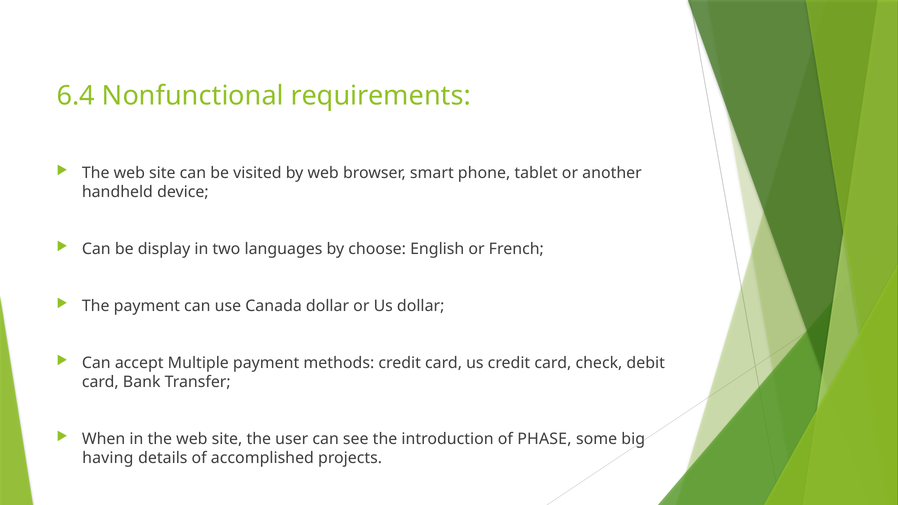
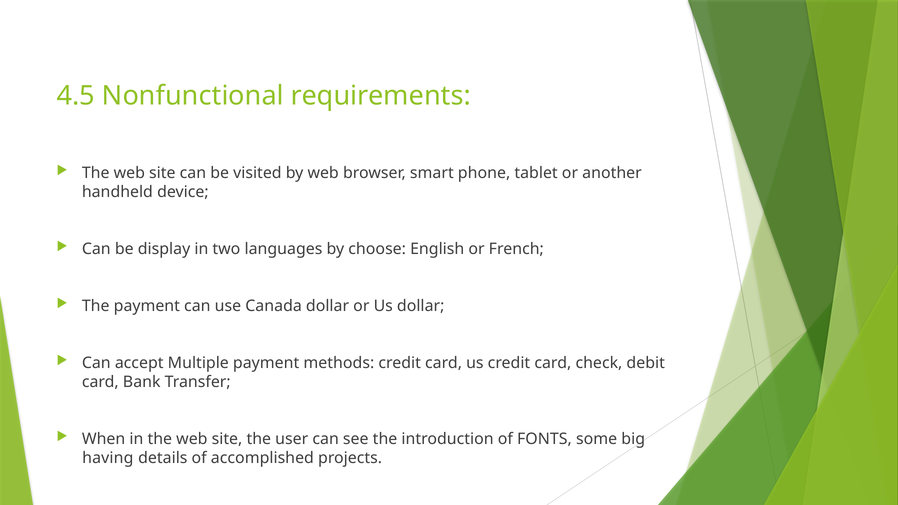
6.4: 6.4 -> 4.5
PHASE: PHASE -> FONTS
